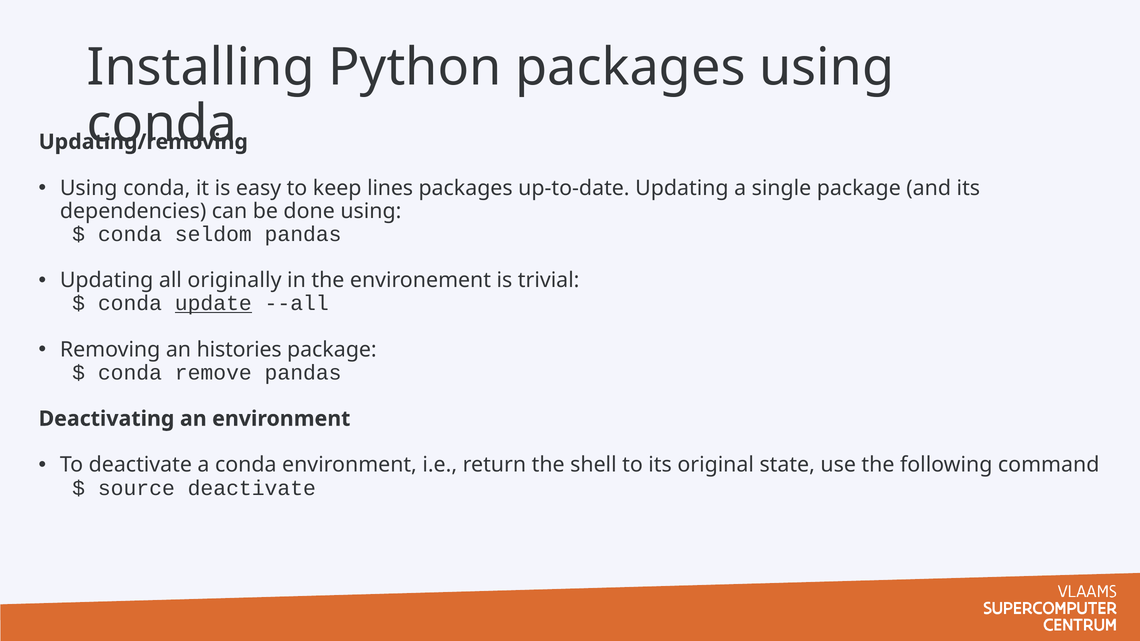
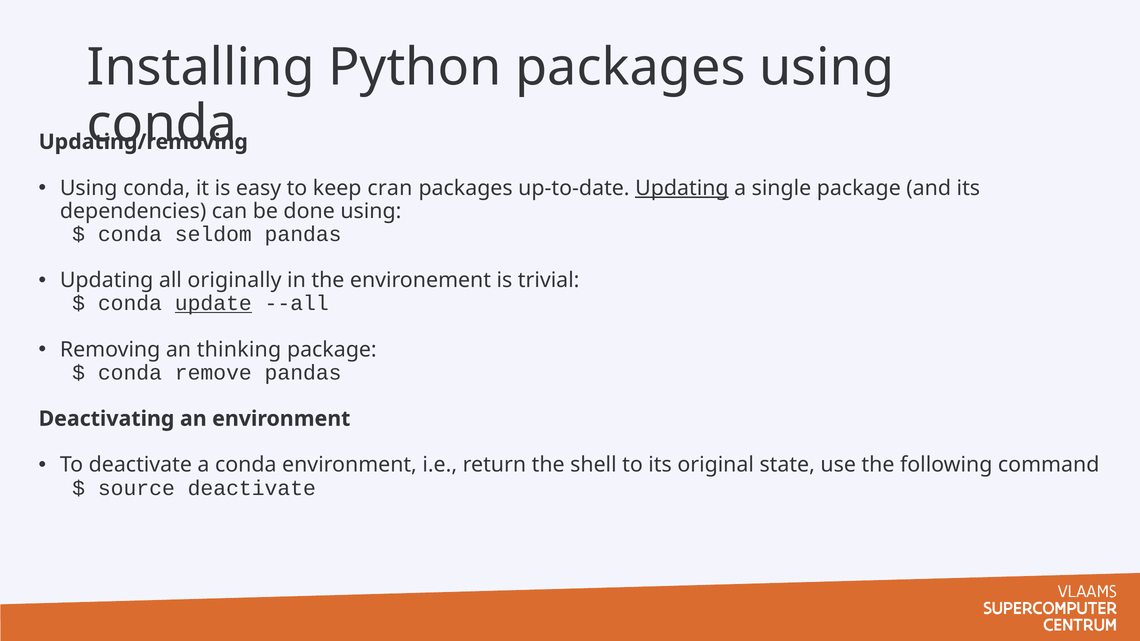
lines: lines -> cran
Updating at (682, 188) underline: none -> present
histories: histories -> thinking
